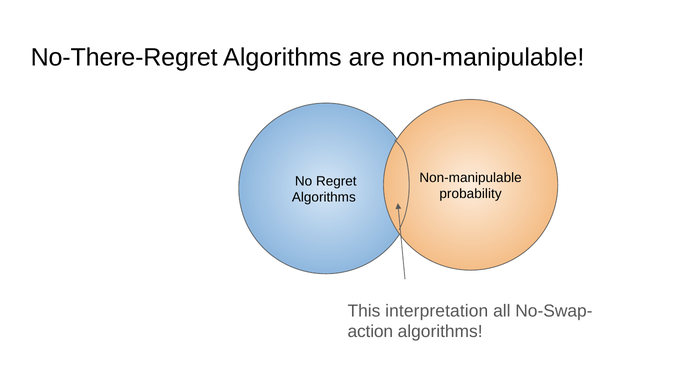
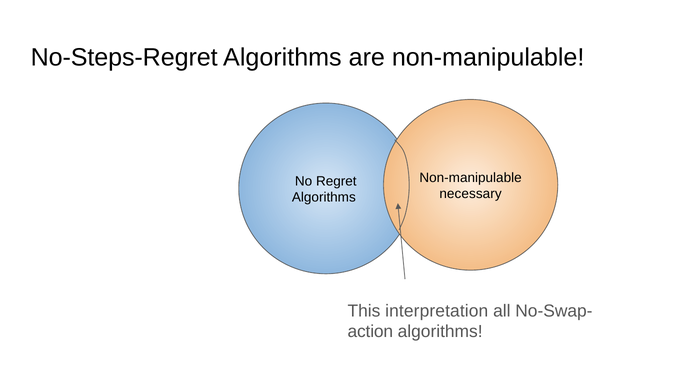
No-There-Regret: No-There-Regret -> No-Steps-Regret
probability: probability -> necessary
